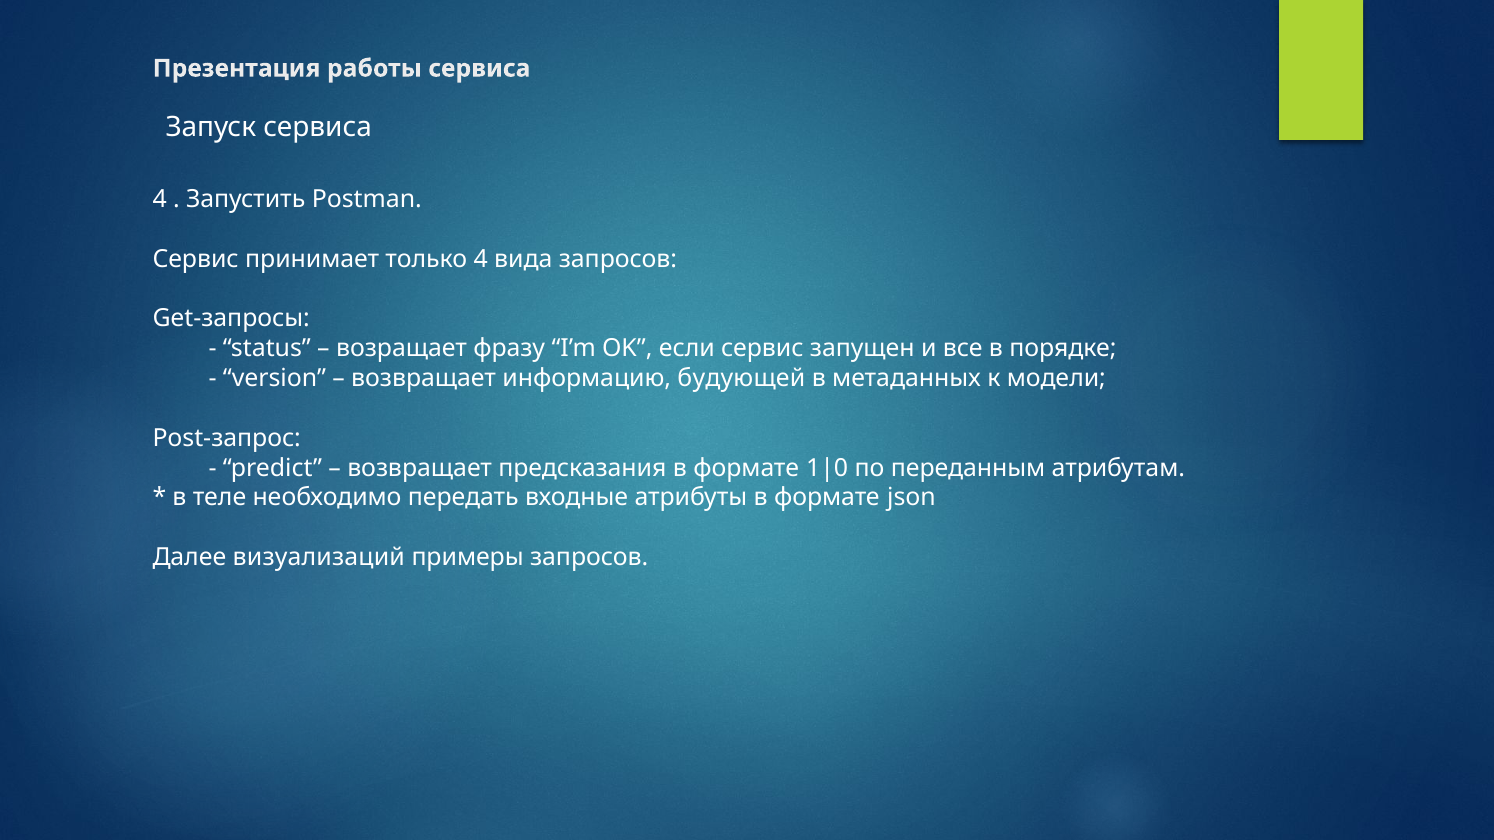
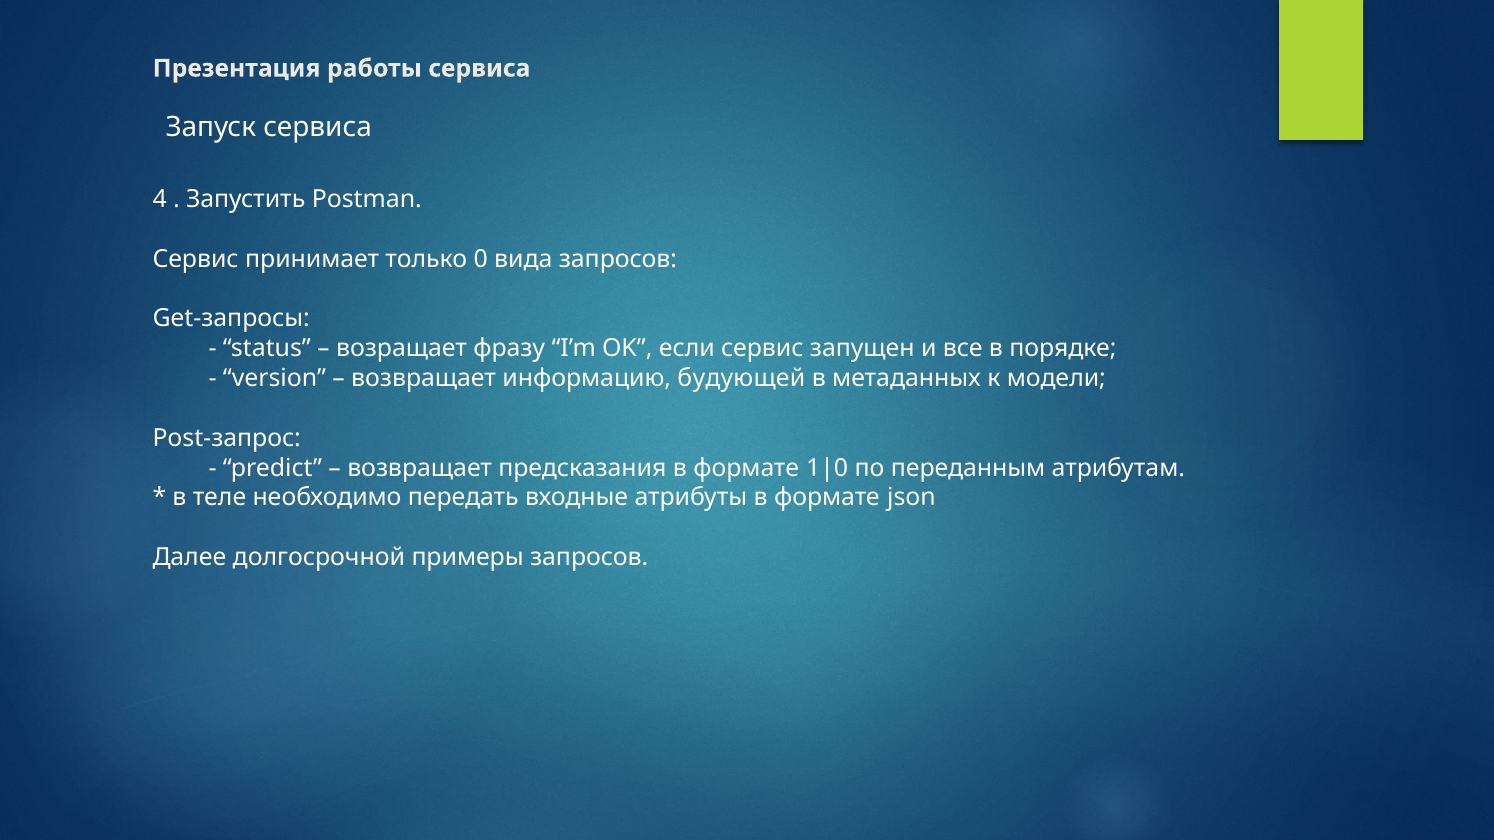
только 4: 4 -> 0
визуализаций: визуализаций -> долгосрочной
